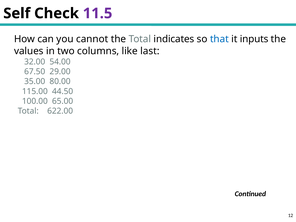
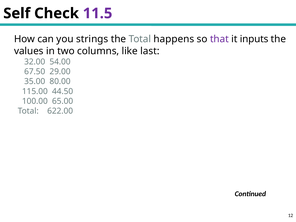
cannot: cannot -> strings
indicates: indicates -> happens
that colour: blue -> purple
